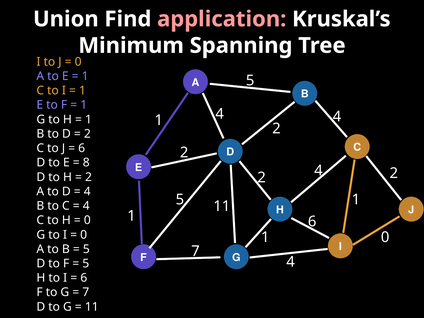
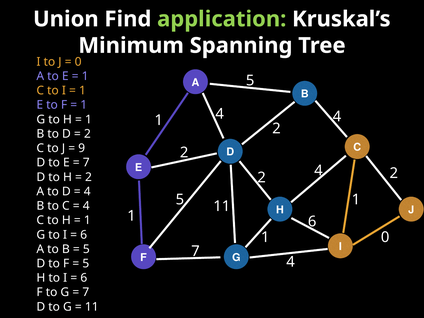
application colour: pink -> light green
6 at (82, 148): 6 -> 9
8 at (86, 163): 8 -> 7
0 at (87, 220): 0 -> 1
0 at (84, 235): 0 -> 6
